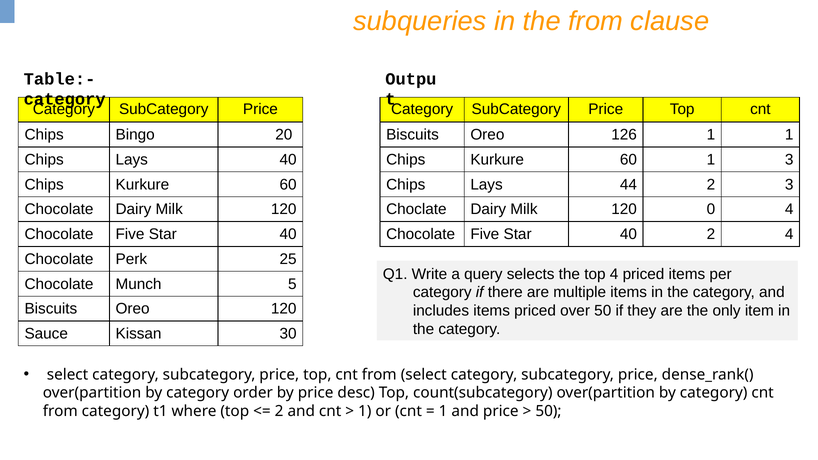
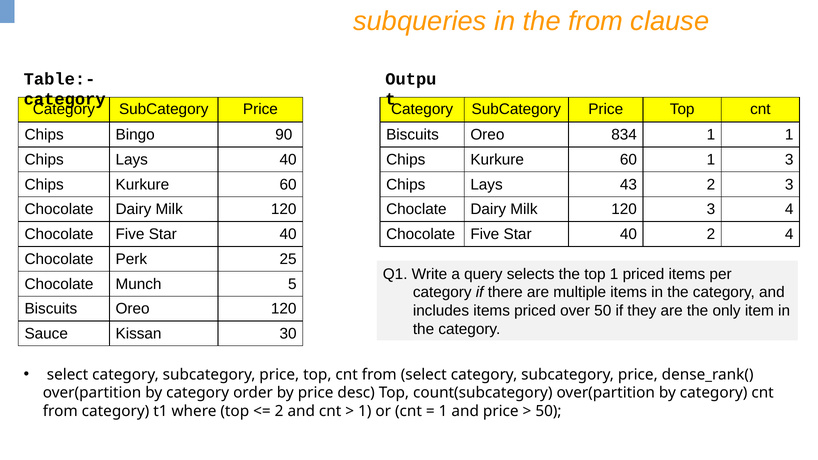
20: 20 -> 90
126: 126 -> 834
44: 44 -> 43
120 0: 0 -> 3
top 4: 4 -> 1
